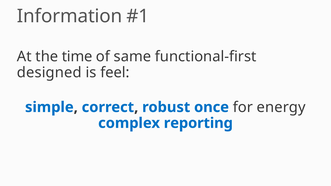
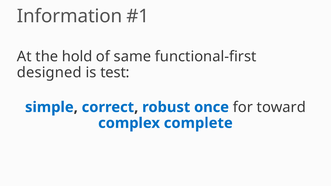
time: time -> hold
feel: feel -> test
energy: energy -> toward
reporting: reporting -> complete
